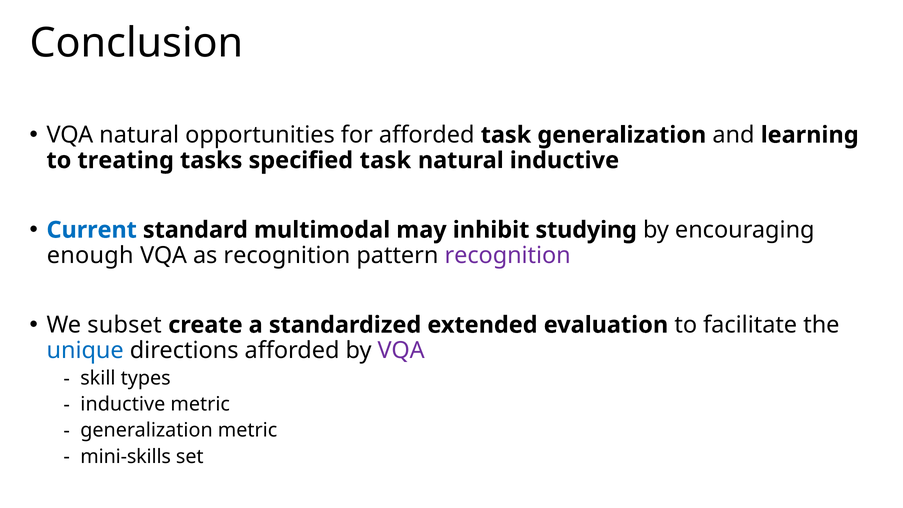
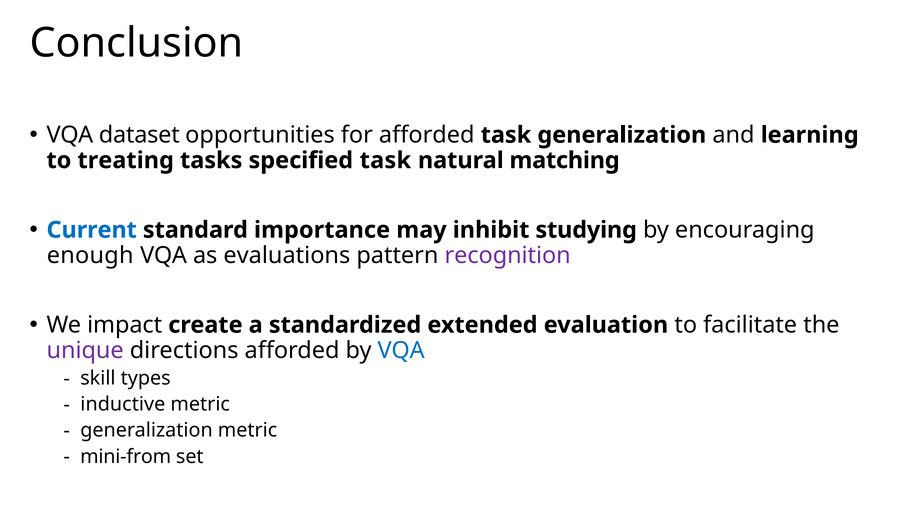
VQA natural: natural -> dataset
natural inductive: inductive -> matching
multimodal: multimodal -> importance
as recognition: recognition -> evaluations
subset: subset -> impact
unique colour: blue -> purple
VQA at (401, 350) colour: purple -> blue
mini-skills: mini-skills -> mini-from
